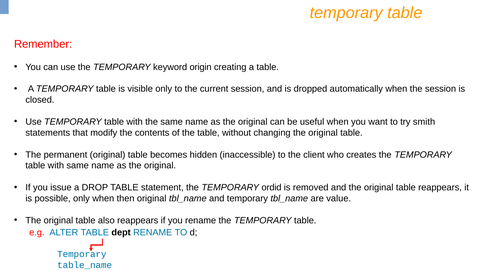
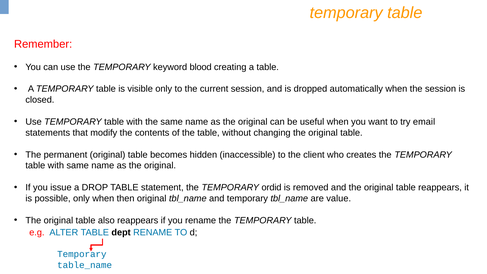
origin: origin -> blood
smith: smith -> email
